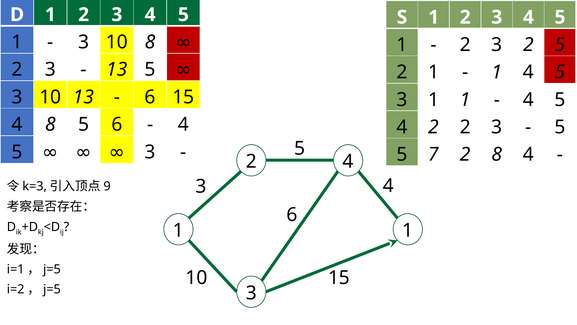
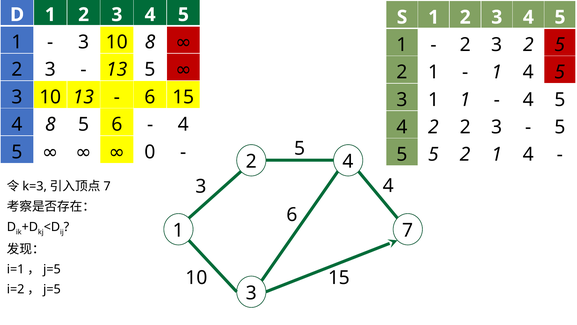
3 at (150, 152): 3 -> 0
7 at (434, 154): 7 -> 5
8 at (497, 154): 8 -> 1
9 at (107, 186): 9 -> 7
1 at (408, 230): 1 -> 7
